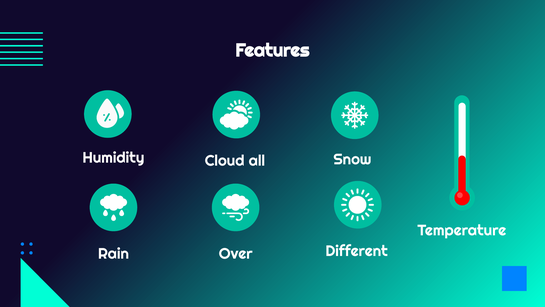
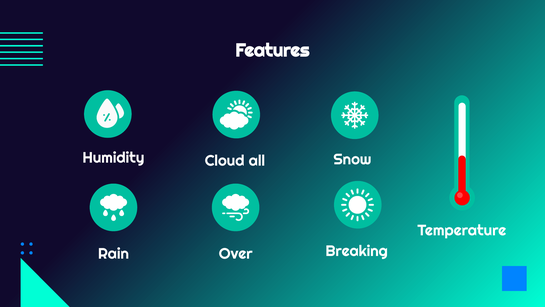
Different: Different -> Breaking
